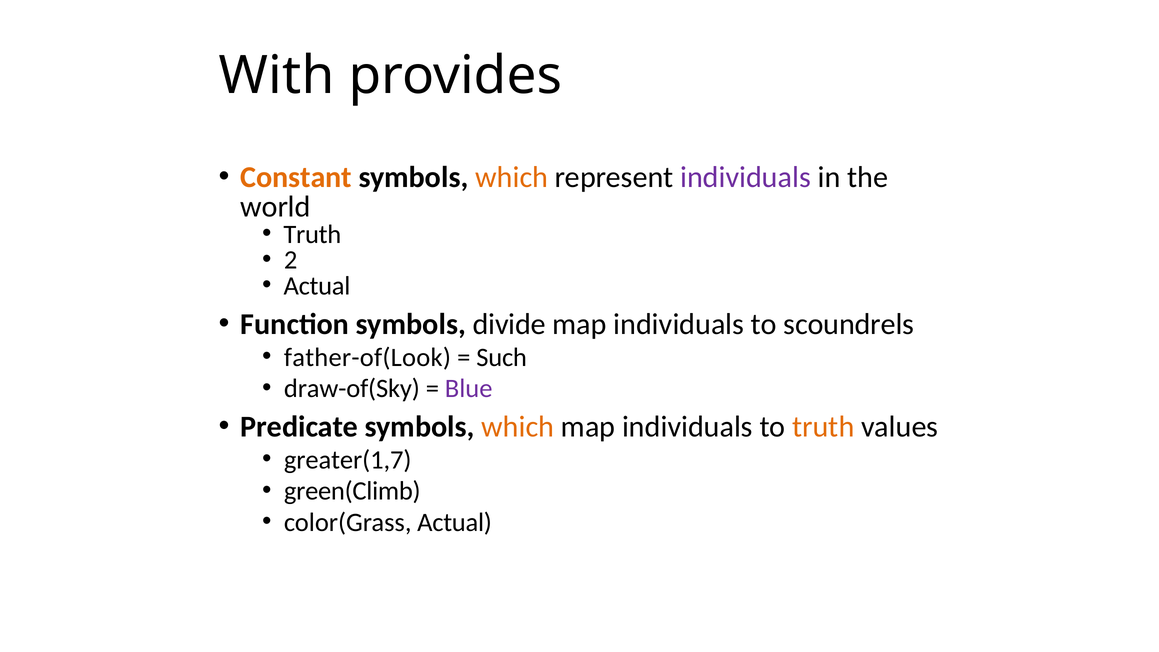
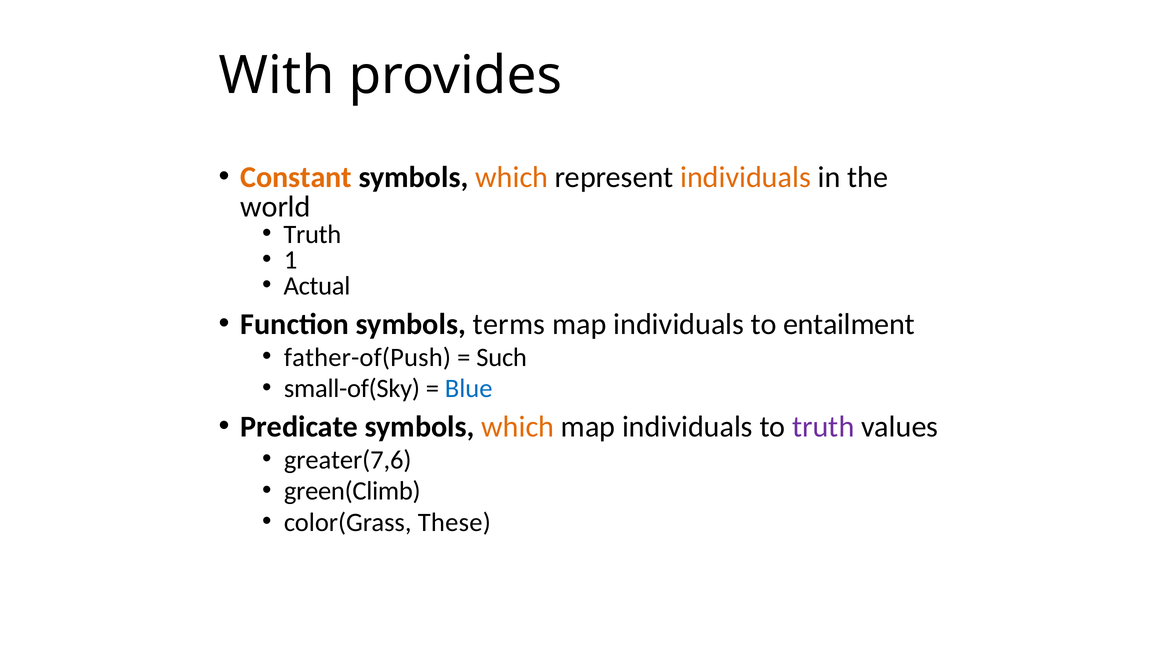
individuals at (746, 177) colour: purple -> orange
2: 2 -> 1
divide: divide -> terms
scoundrels: scoundrels -> entailment
father-of(Look: father-of(Look -> father-of(Push
draw-of(Sky: draw-of(Sky -> small-of(Sky
Blue colour: purple -> blue
truth at (823, 427) colour: orange -> purple
greater(1,7: greater(1,7 -> greater(7,6
color(Grass Actual: Actual -> These
